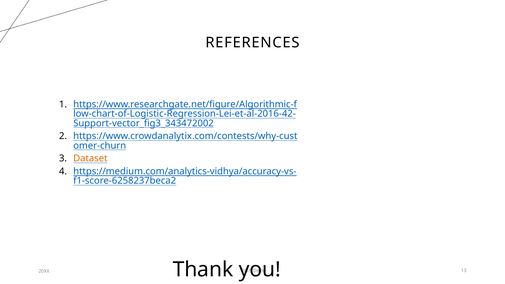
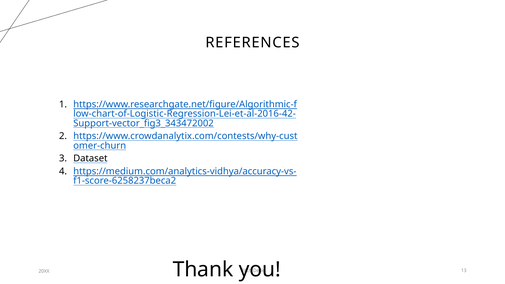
Dataset colour: orange -> black
